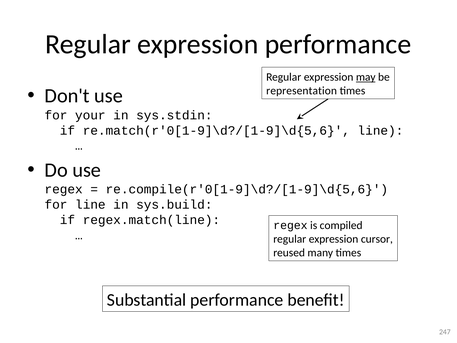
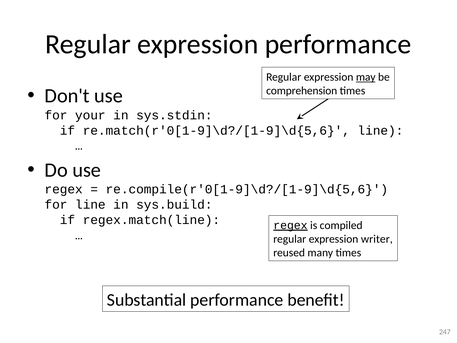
representation: representation -> comprehension
regex at (290, 225) underline: none -> present
cursor: cursor -> writer
